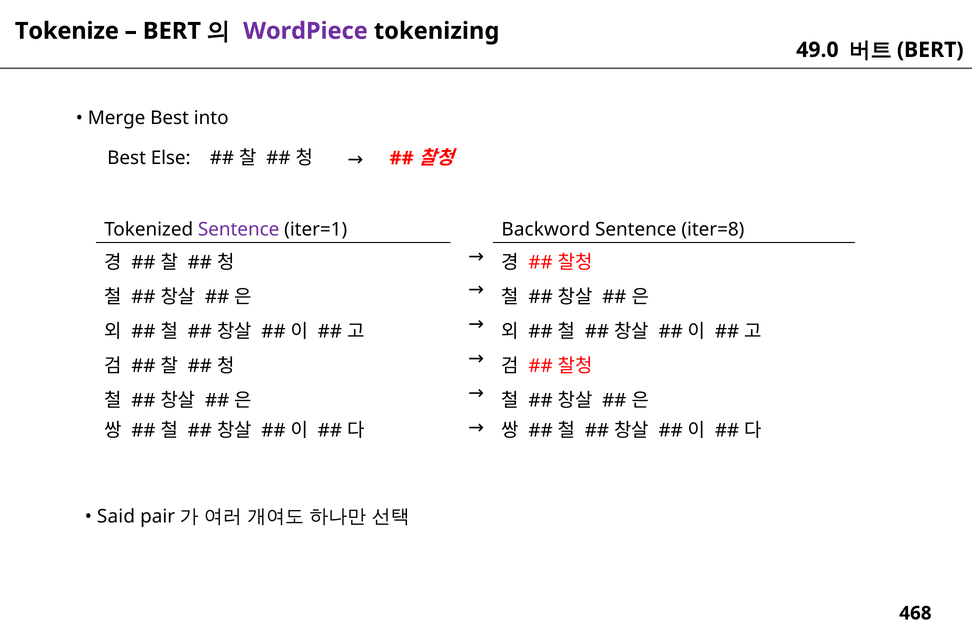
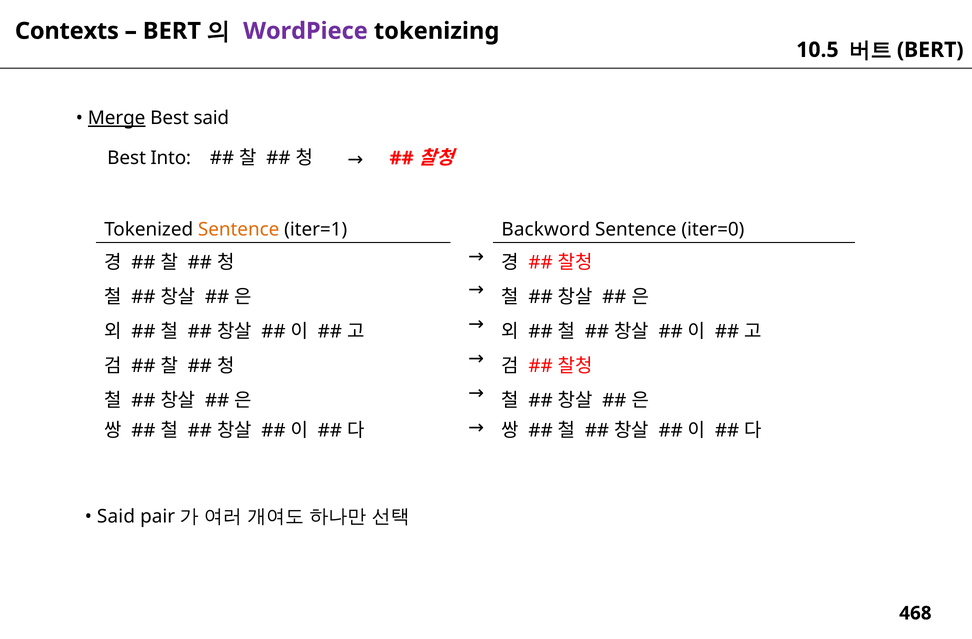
Tokenize: Tokenize -> Contexts
49.0: 49.0 -> 10.5
Merge underline: none -> present
Best into: into -> said
Else: Else -> Into
Sentence at (239, 229) colour: purple -> orange
iter=8: iter=8 -> iter=0
